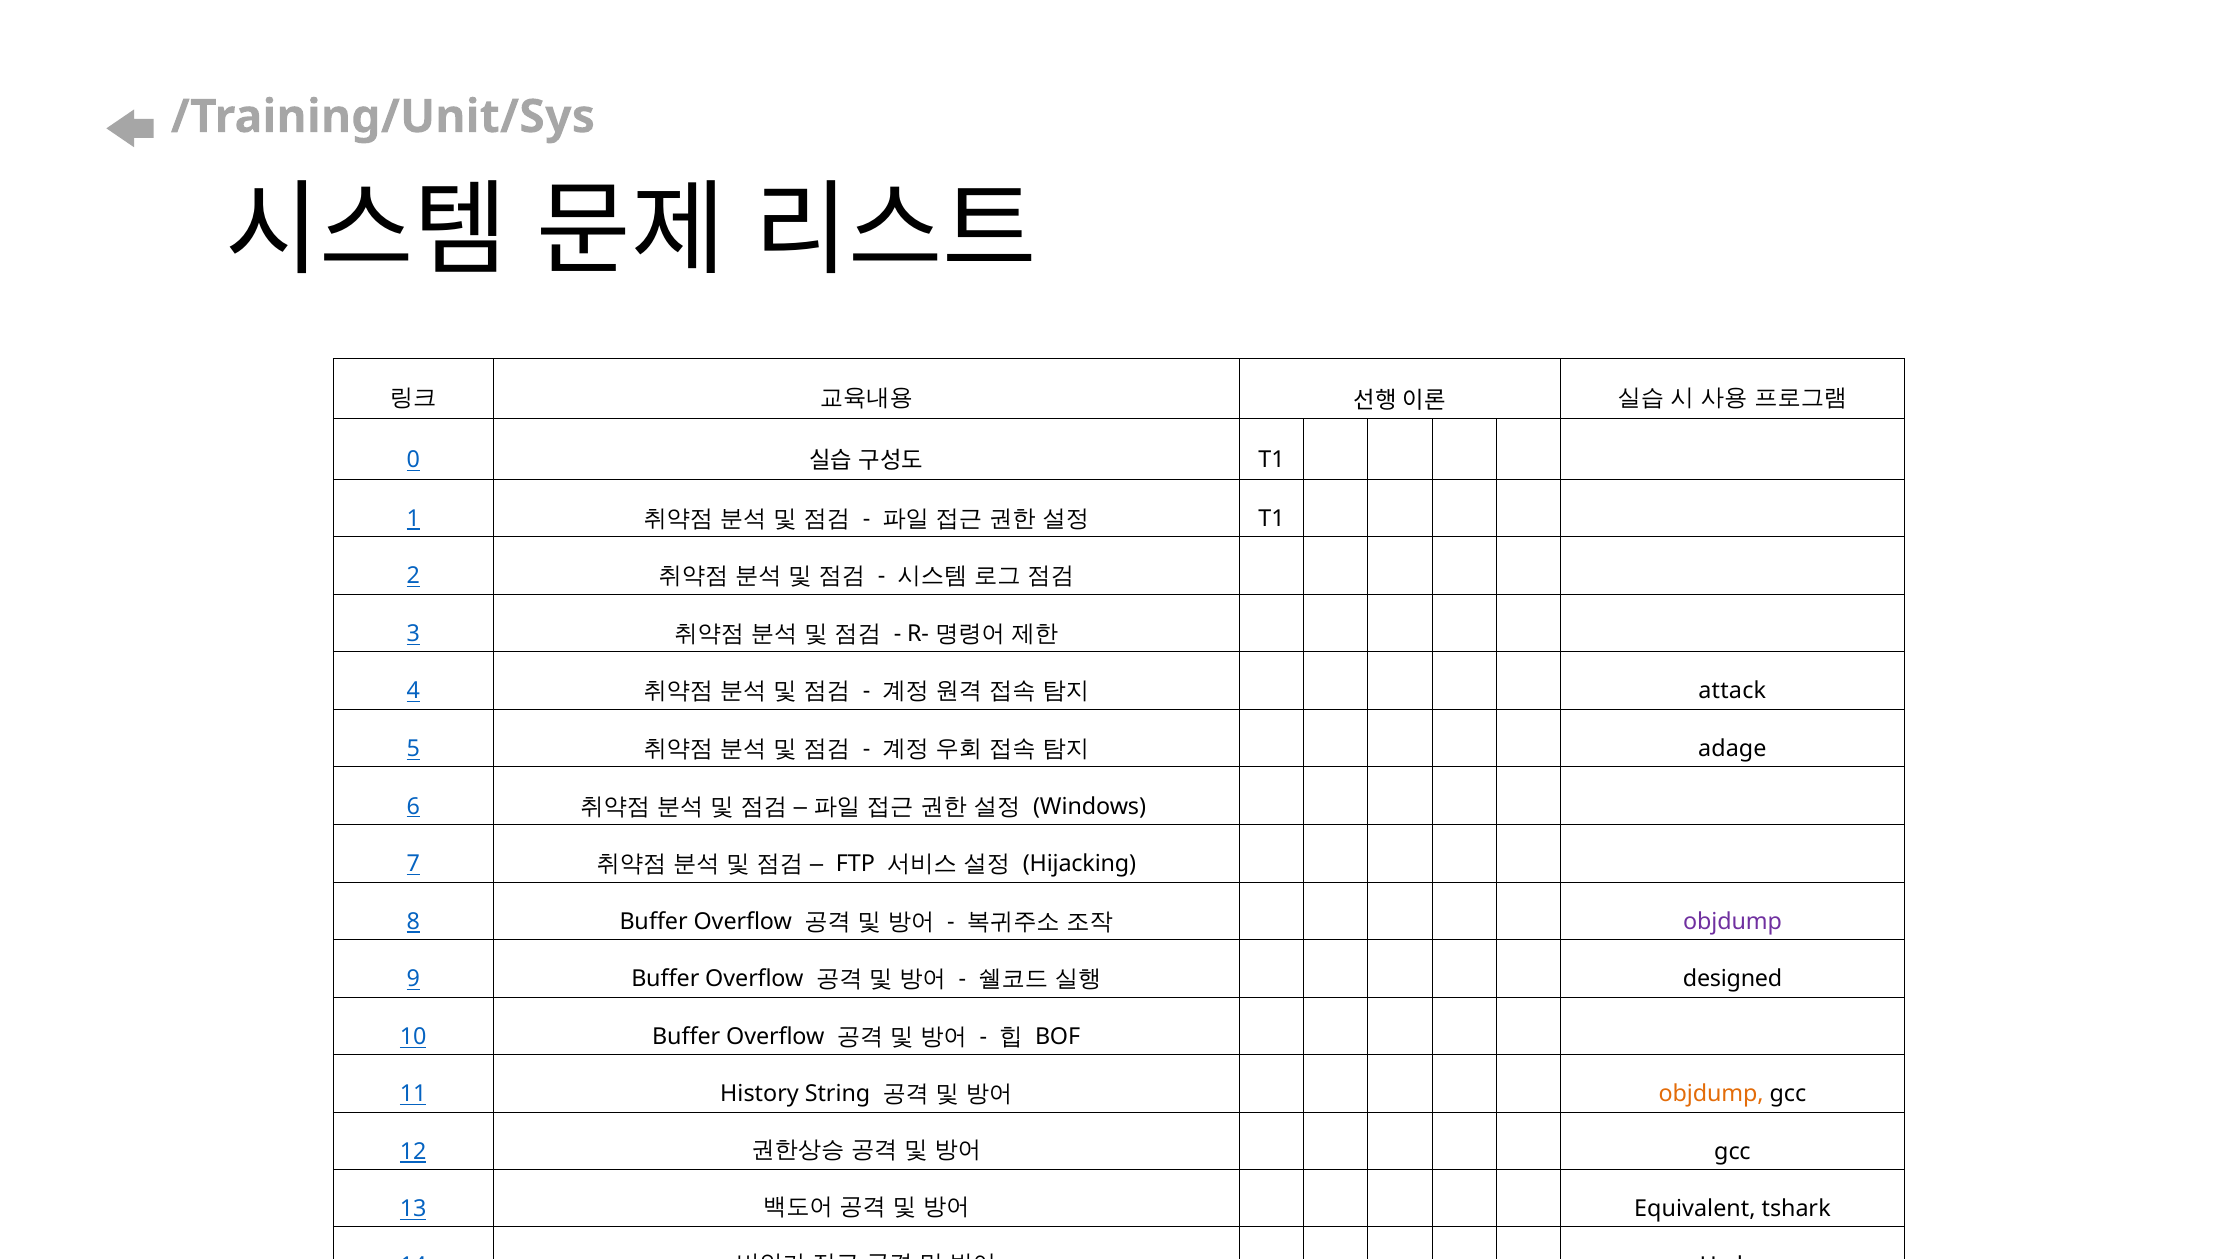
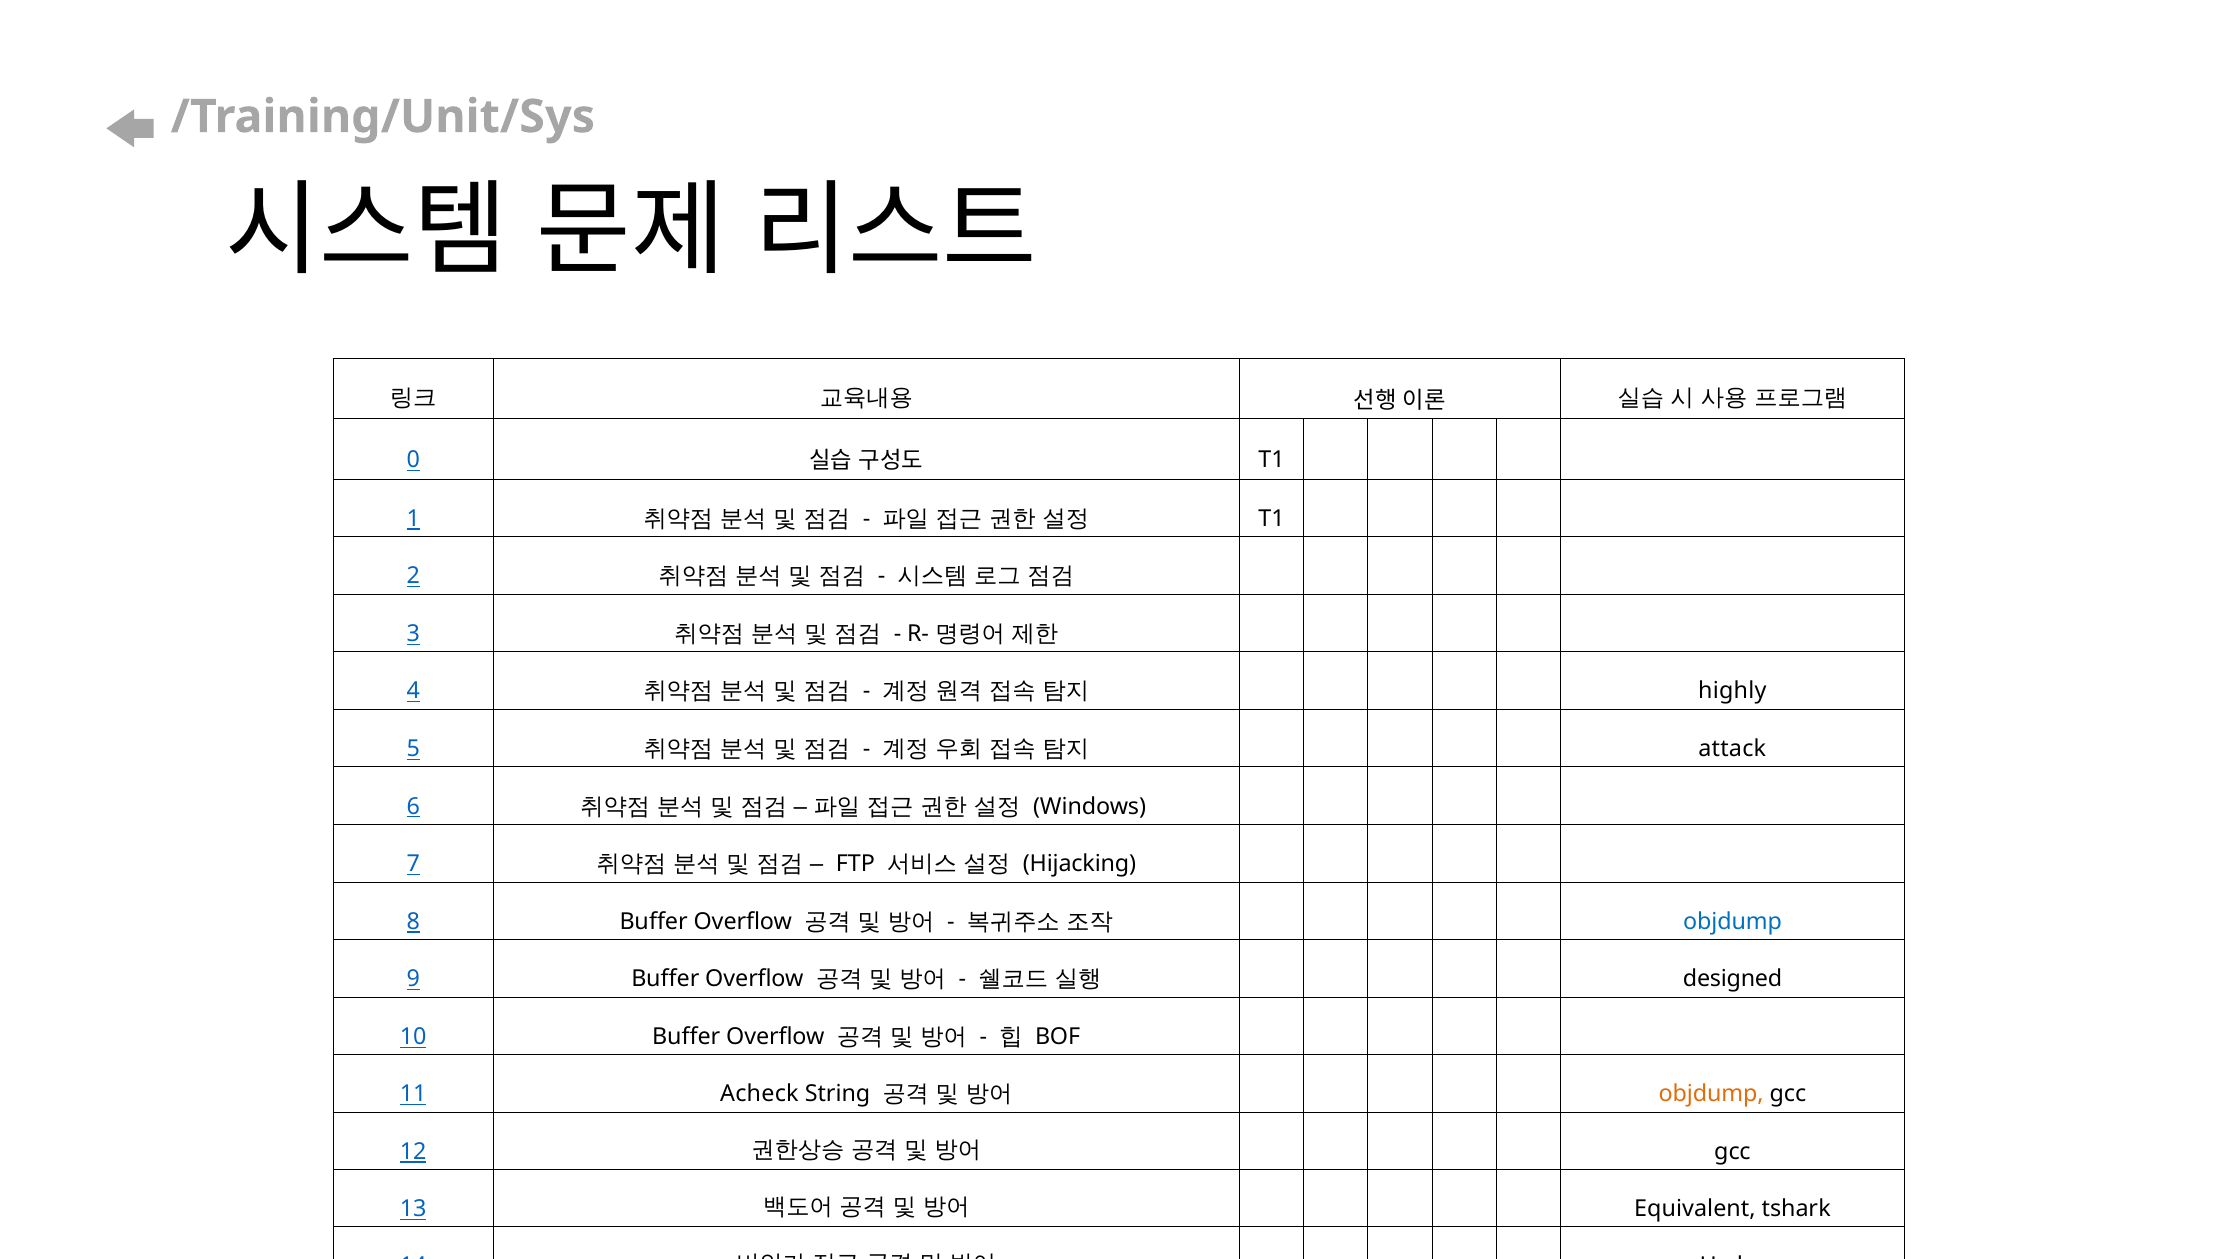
attack: attack -> highly
adage: adage -> attack
objdump at (1732, 921) colour: purple -> blue
History: History -> Acheck
